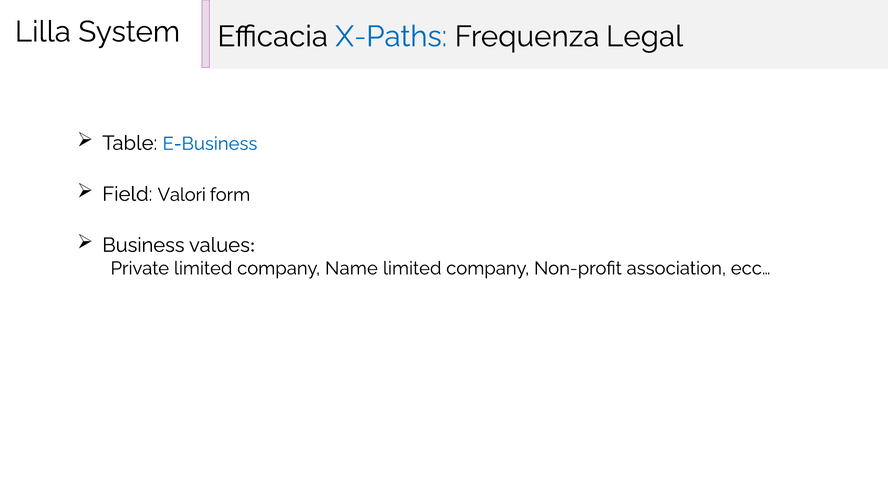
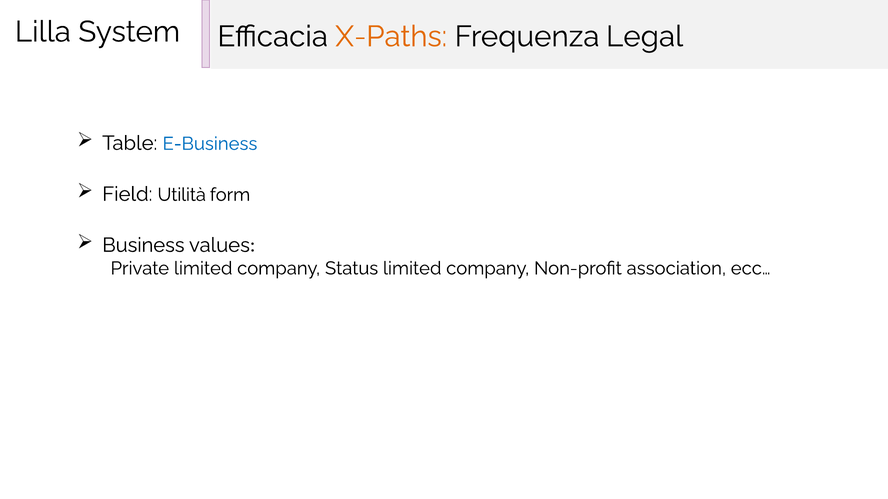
X-Paths colour: blue -> orange
Valori: Valori -> Utilità
Name: Name -> Status
